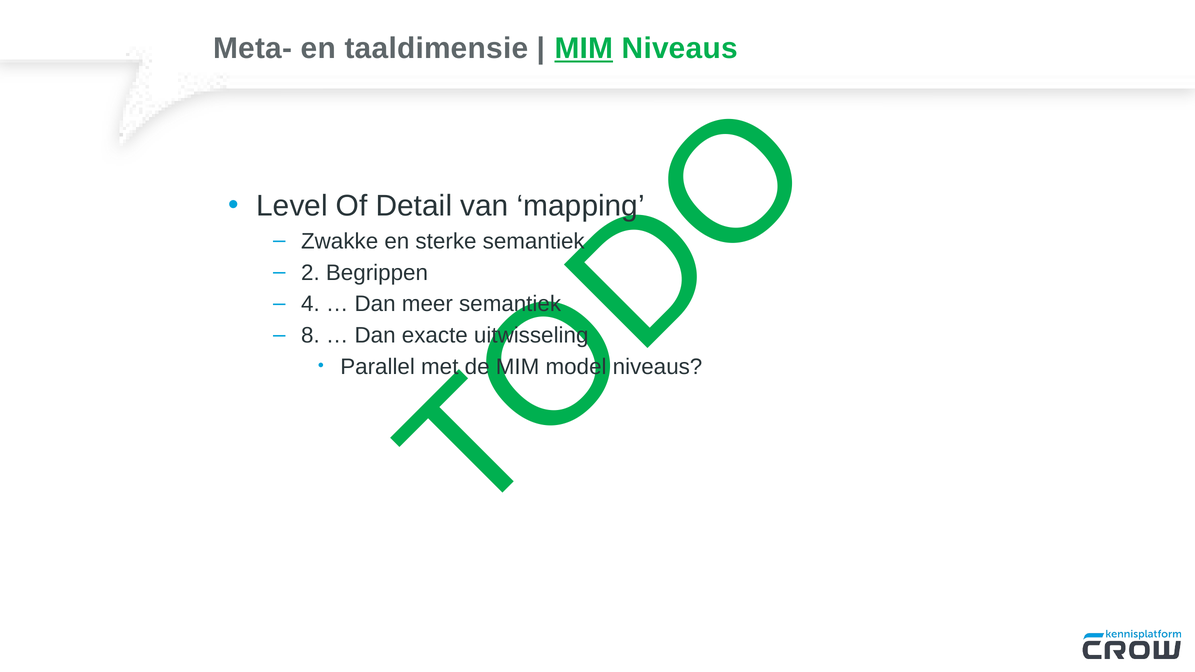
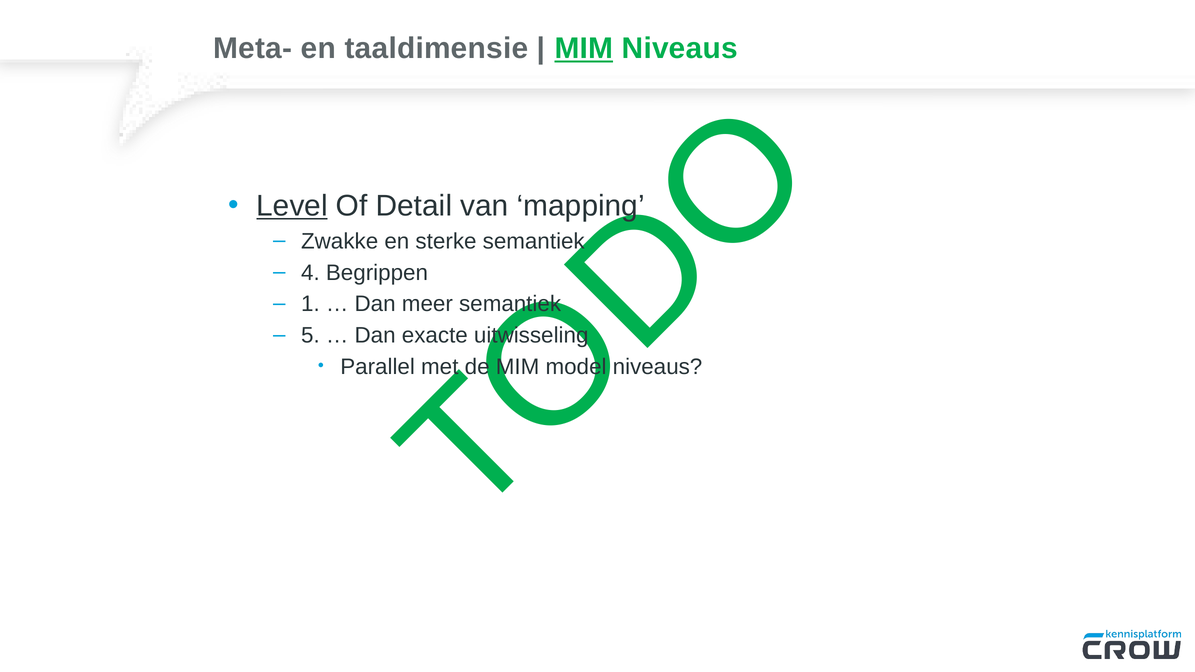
Level underline: none -> present
2: 2 -> 4
4: 4 -> 1
8: 8 -> 5
